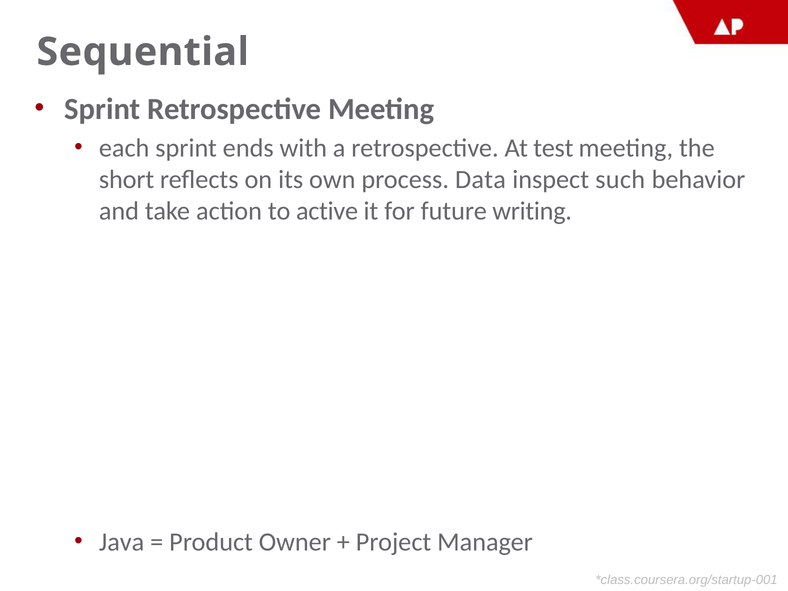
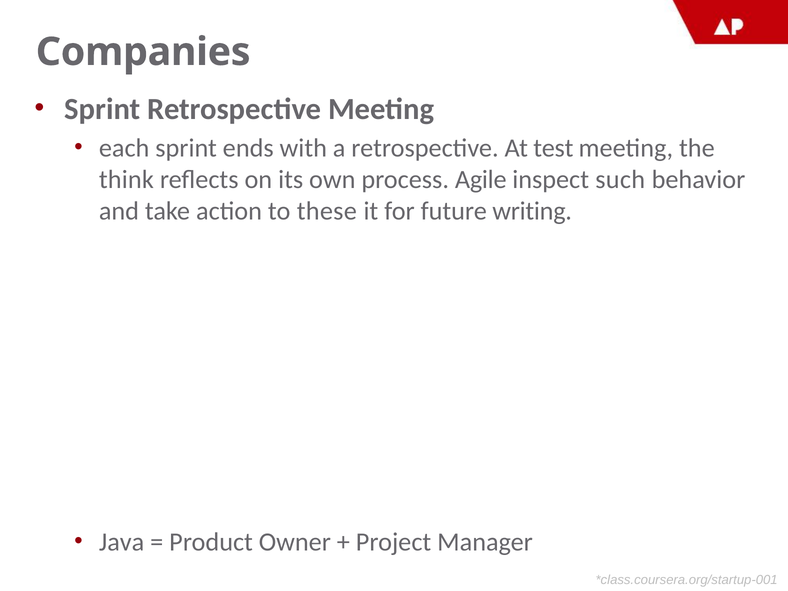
Sequential: Sequential -> Companies
short: short -> think
Data: Data -> Agile
active: active -> these
